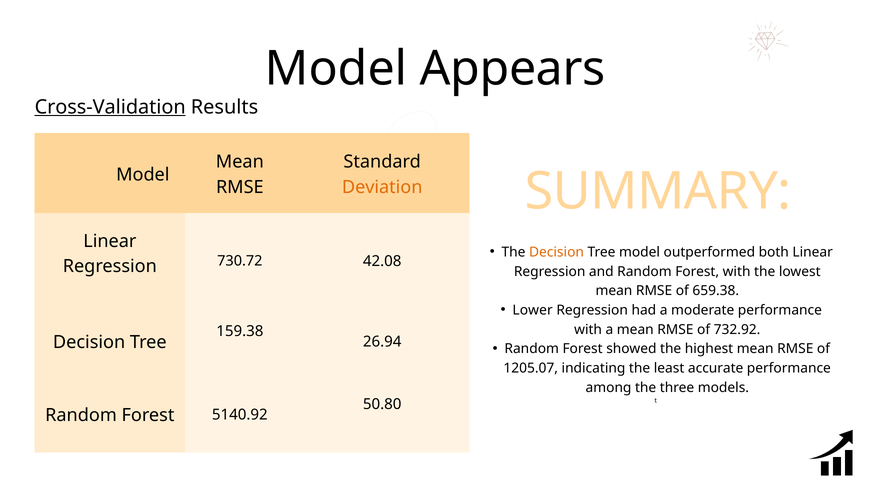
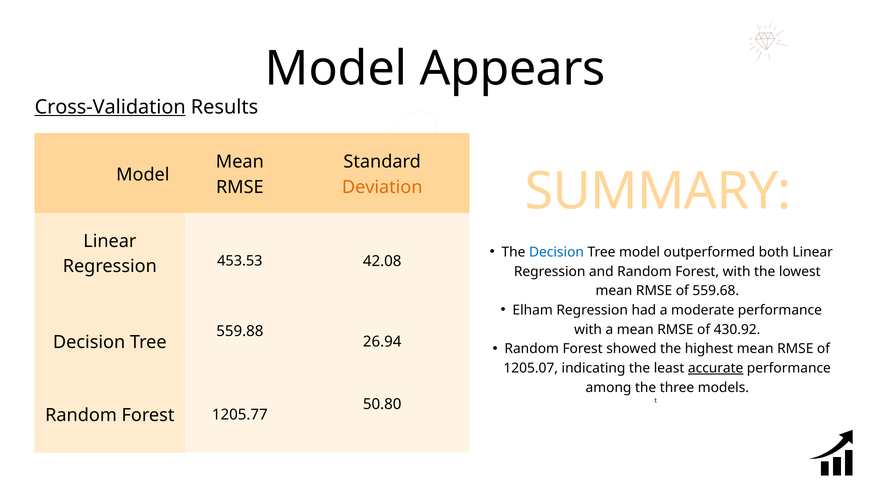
Decision at (557, 252) colour: orange -> blue
730.72: 730.72 -> 453.53
659.38: 659.38 -> 559.68
Lower: Lower -> Elham
732.92: 732.92 -> 430.92
159.38: 159.38 -> 559.88
accurate underline: none -> present
5140.92: 5140.92 -> 1205.77
